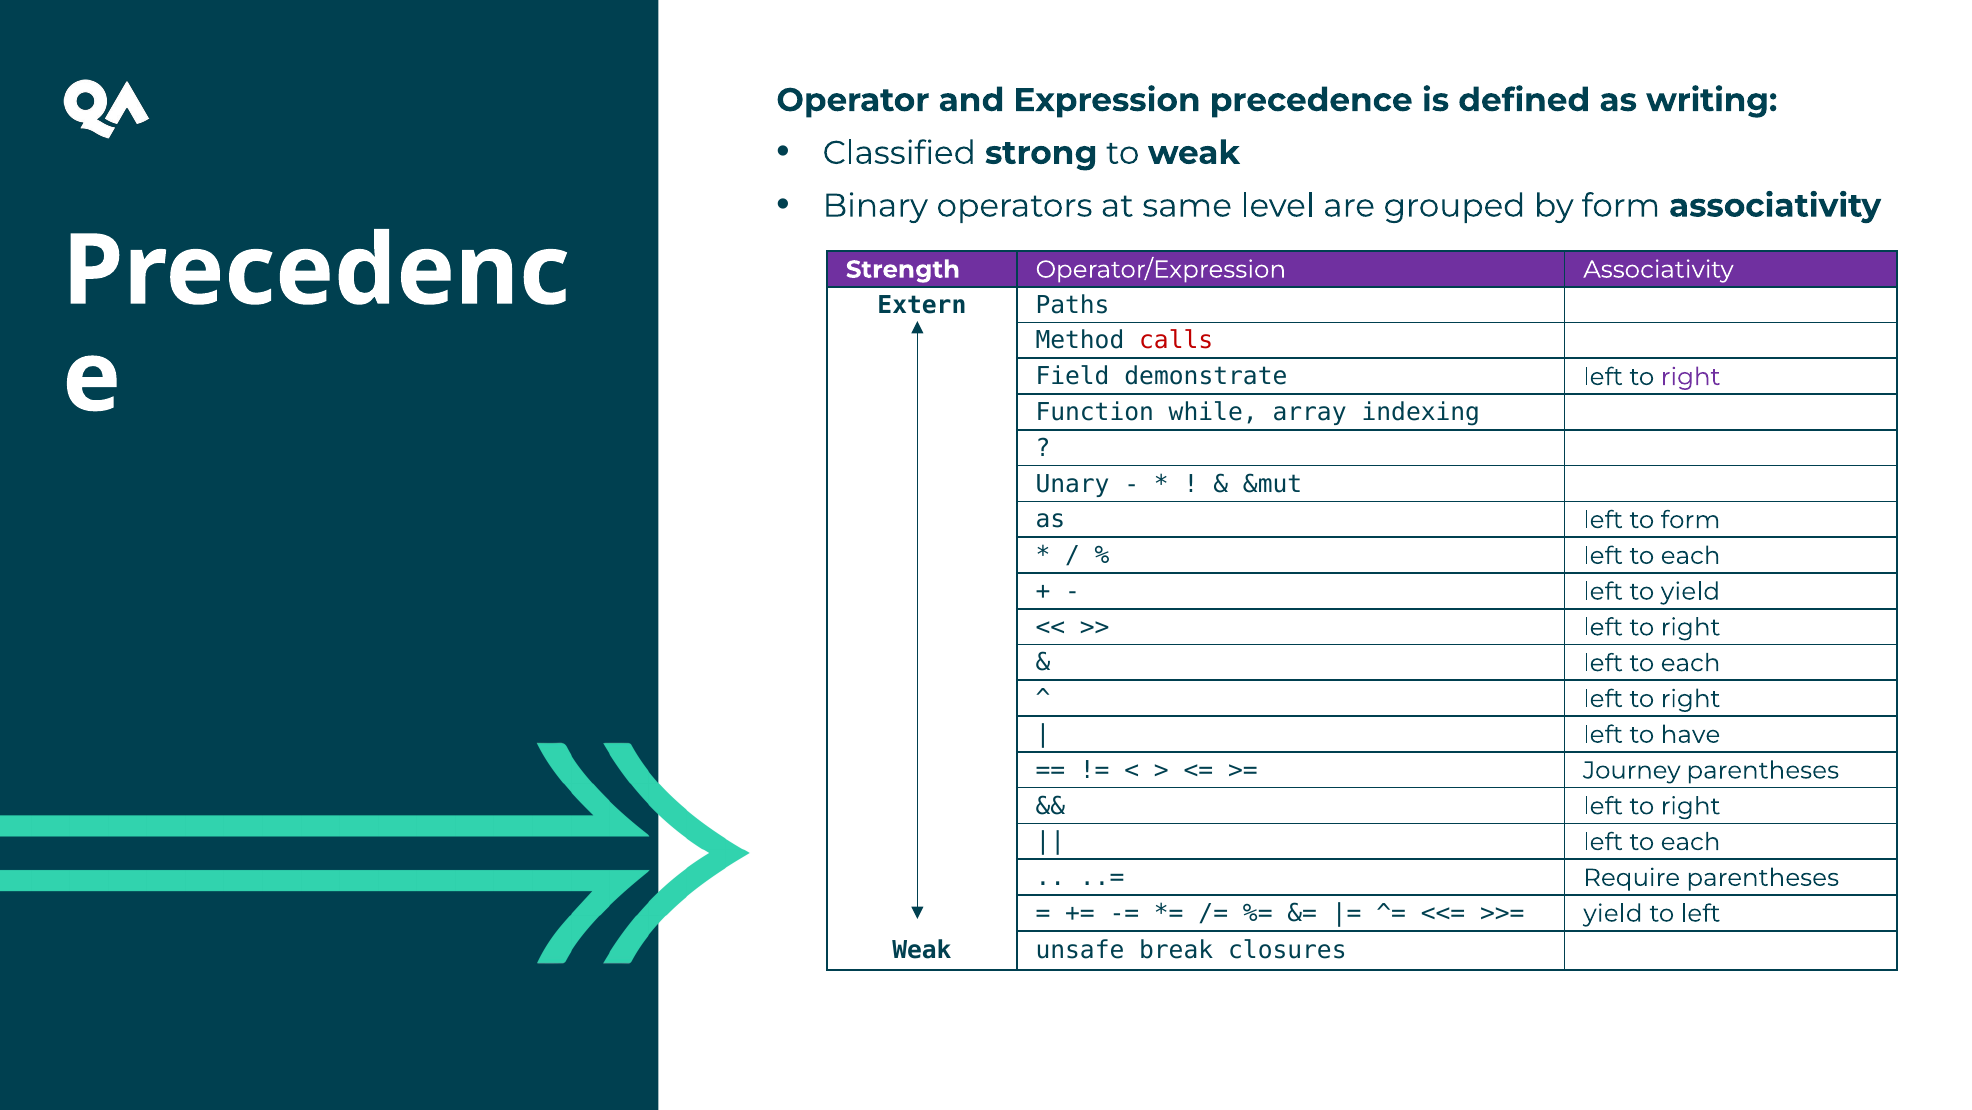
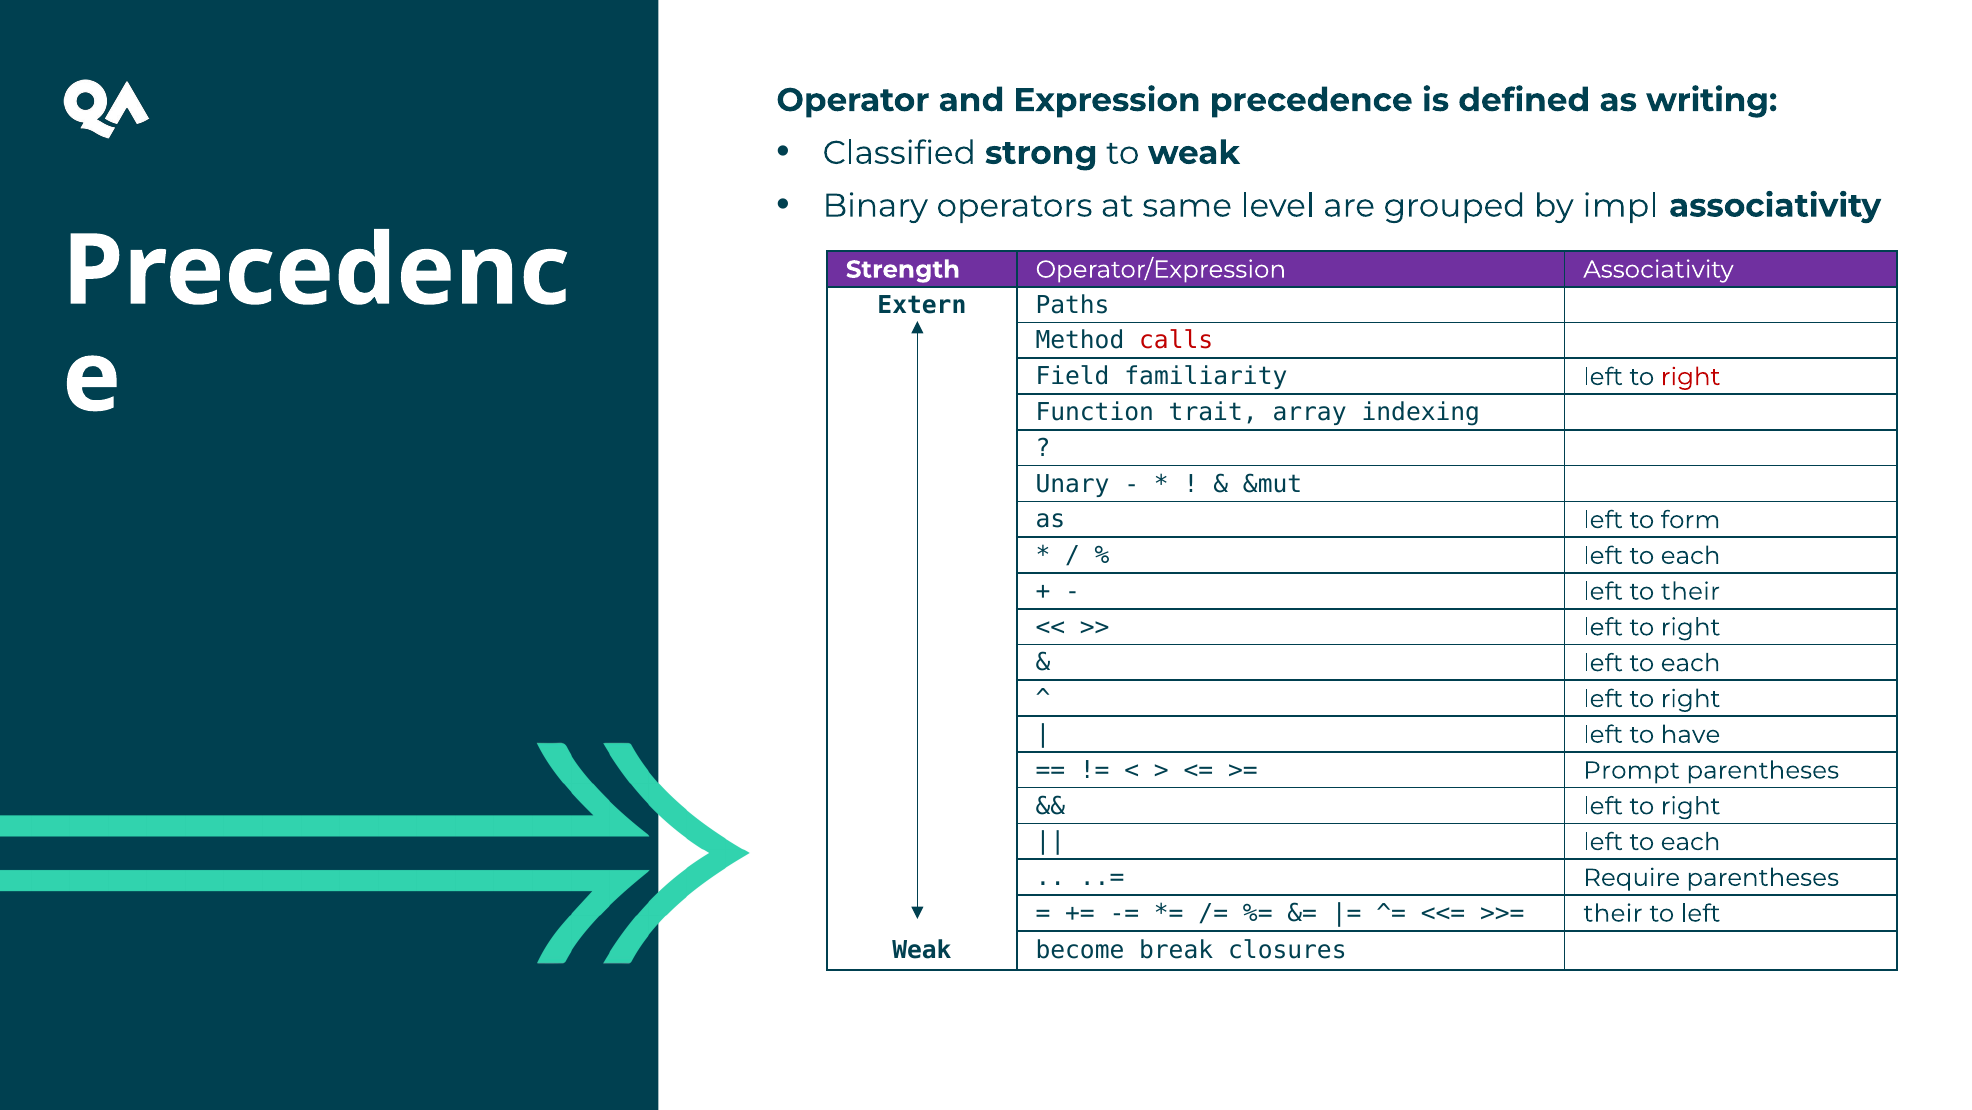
by form: form -> impl
demonstrate: demonstrate -> familiarity
right at (1691, 377) colour: purple -> red
while: while -> trait
to yield: yield -> their
Journey: Journey -> Prompt
yield at (1613, 913): yield -> their
unsafe: unsafe -> become
